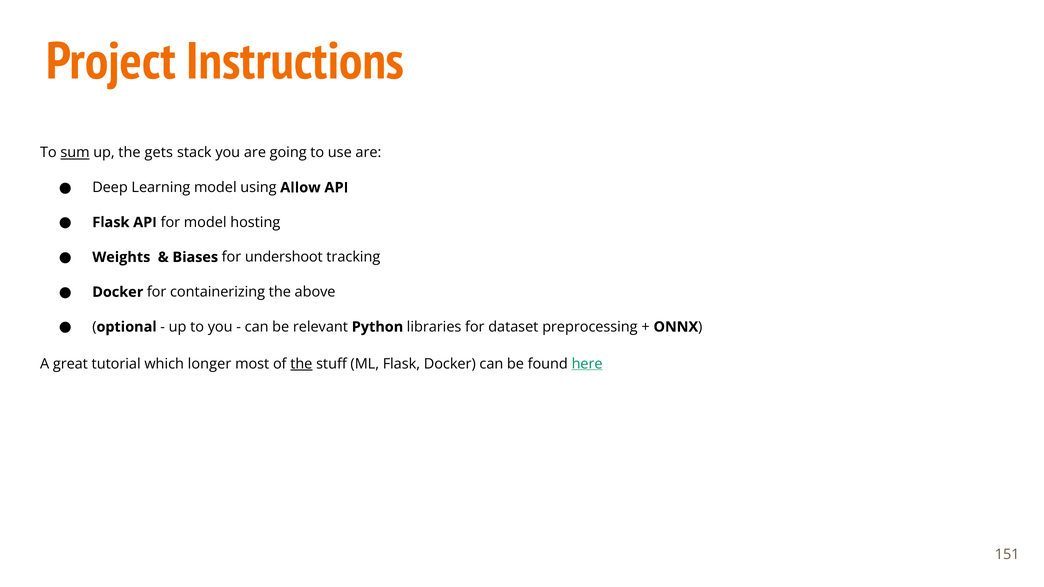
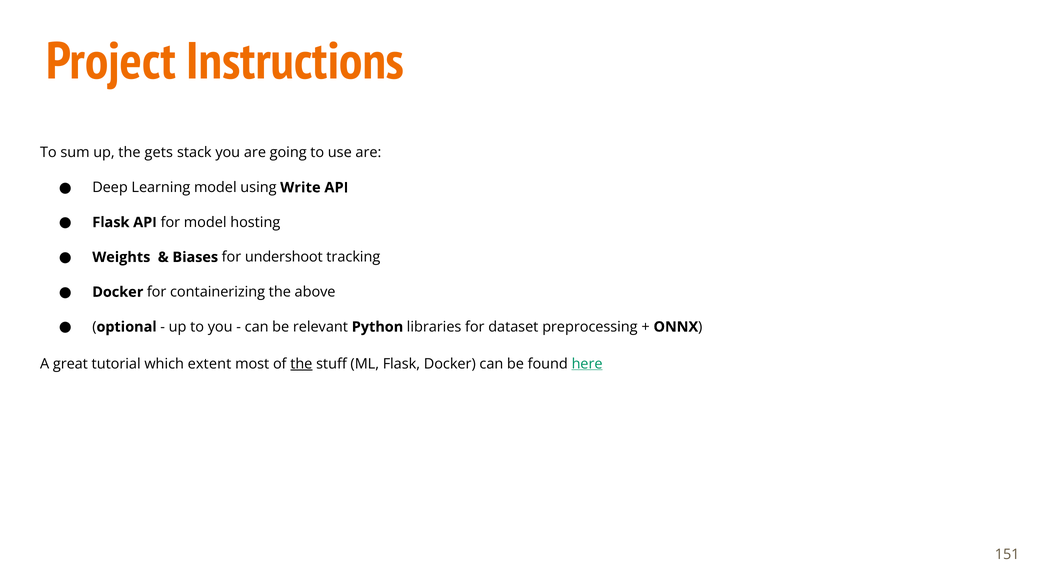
sum underline: present -> none
Allow: Allow -> Write
longer: longer -> extent
